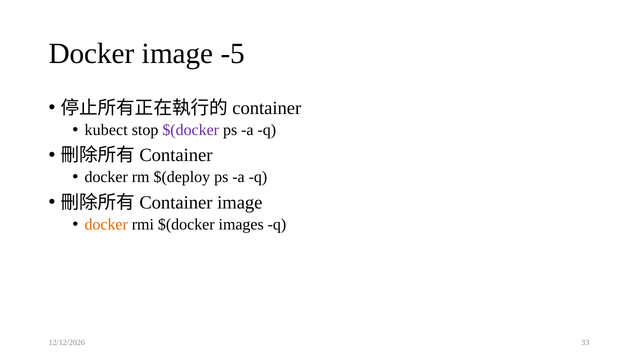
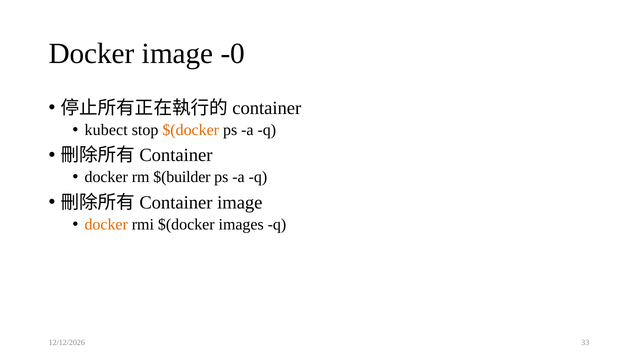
-5: -5 -> -0
$(docker at (191, 130) colour: purple -> orange
$(deploy: $(deploy -> $(builder
